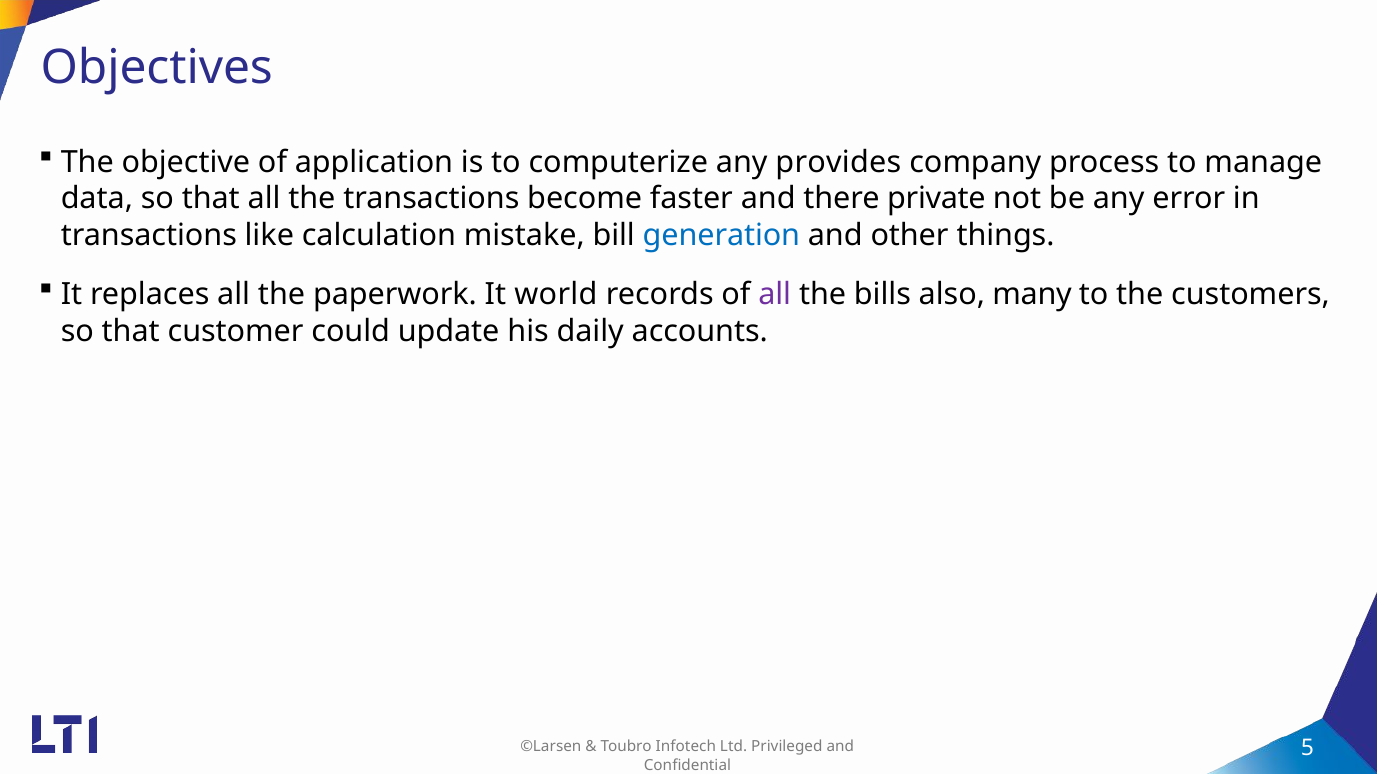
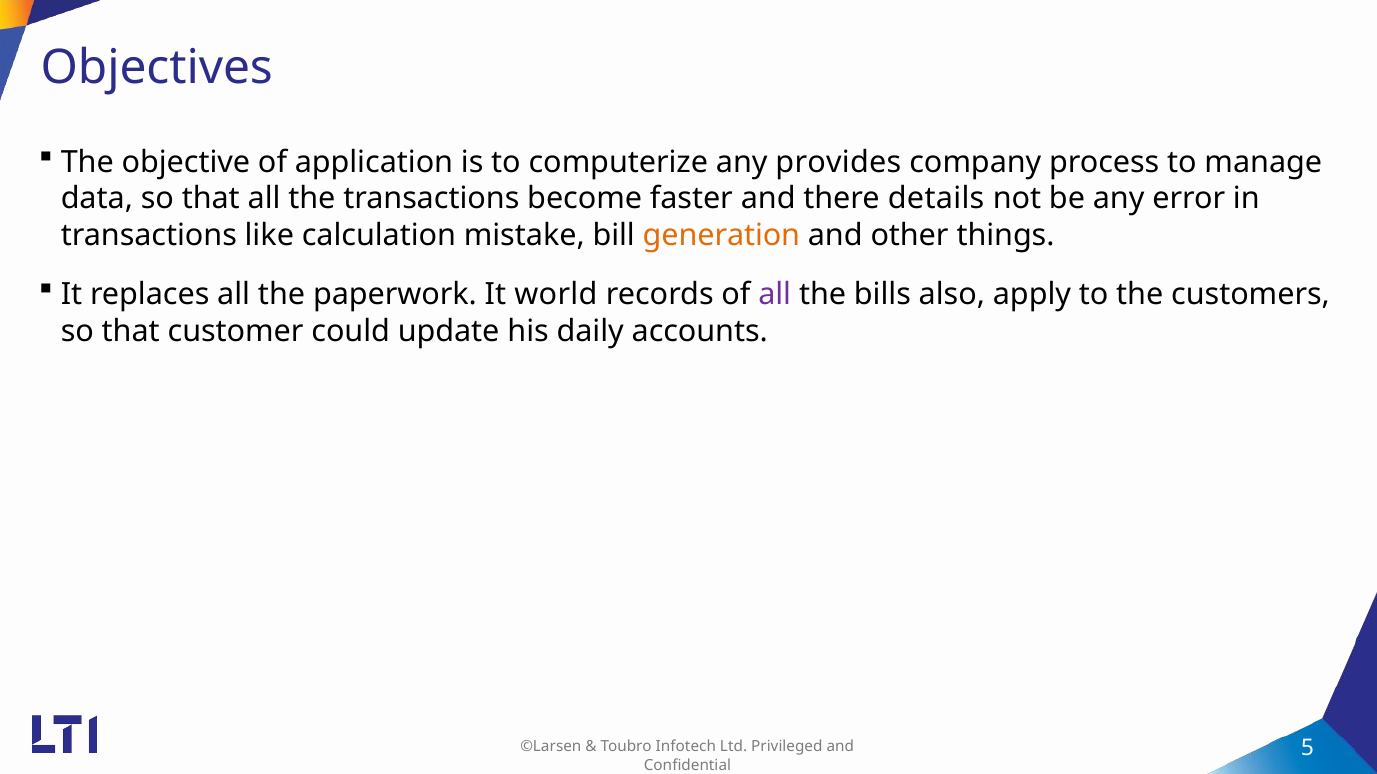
private: private -> details
generation colour: blue -> orange
many: many -> apply
